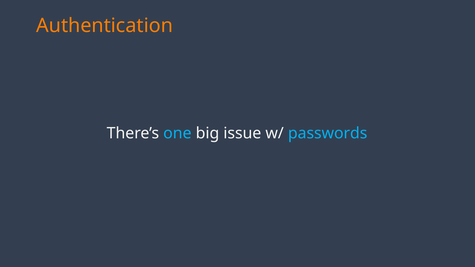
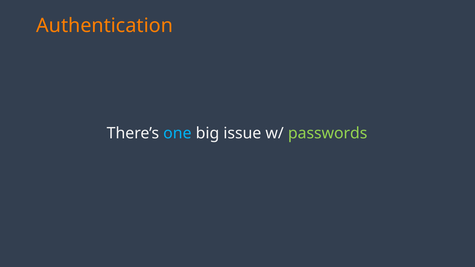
passwords colour: light blue -> light green
